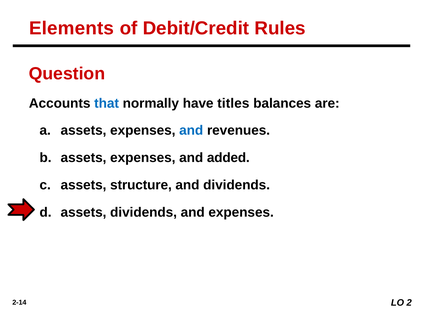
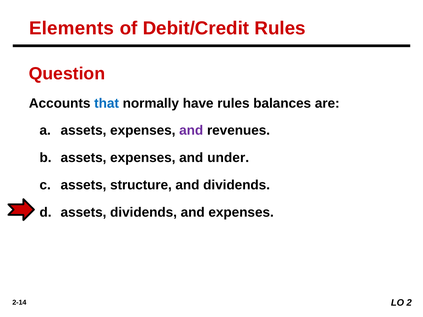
have titles: titles -> rules
and at (191, 131) colour: blue -> purple
added: added -> under
